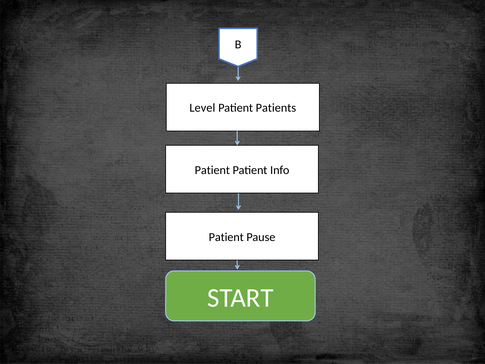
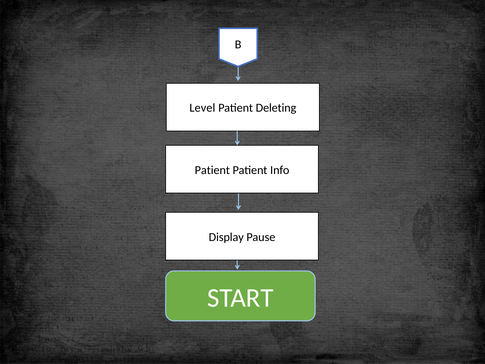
Patients: Patients -> Deleting
Patient at (226, 237): Patient -> Display
